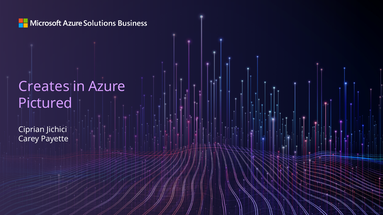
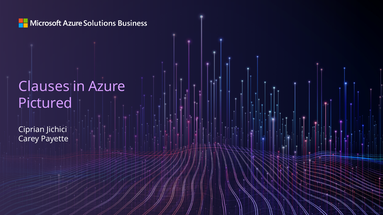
Creates: Creates -> Clauses
